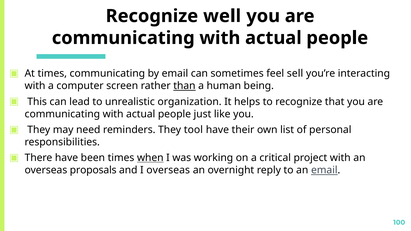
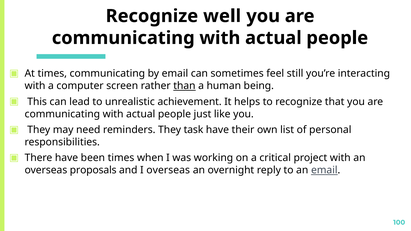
sell: sell -> still
organization: organization -> achievement
tool: tool -> task
when underline: present -> none
